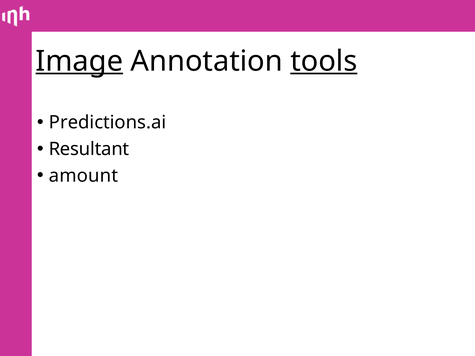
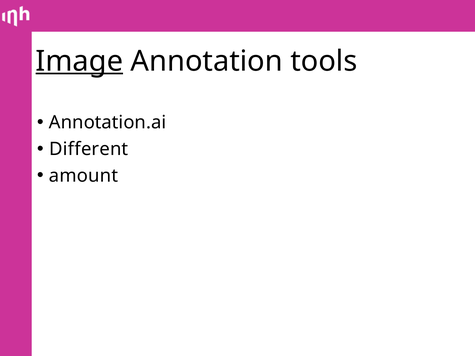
tools underline: present -> none
Predictions.ai: Predictions.ai -> Annotation.ai
Resultant: Resultant -> Different
